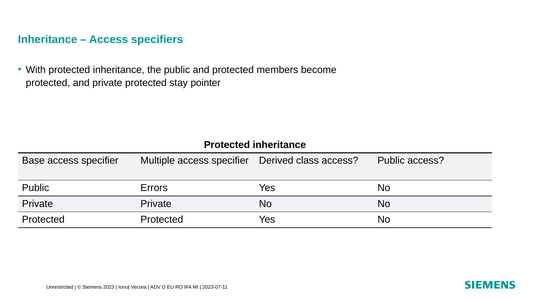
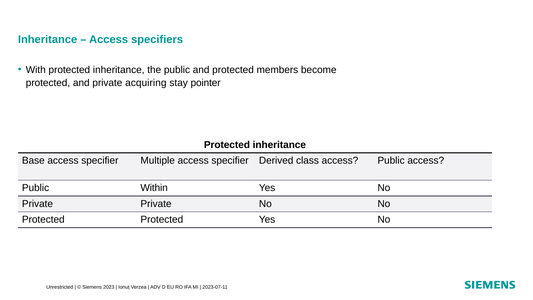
private protected: protected -> acquiring
Errors: Errors -> Within
